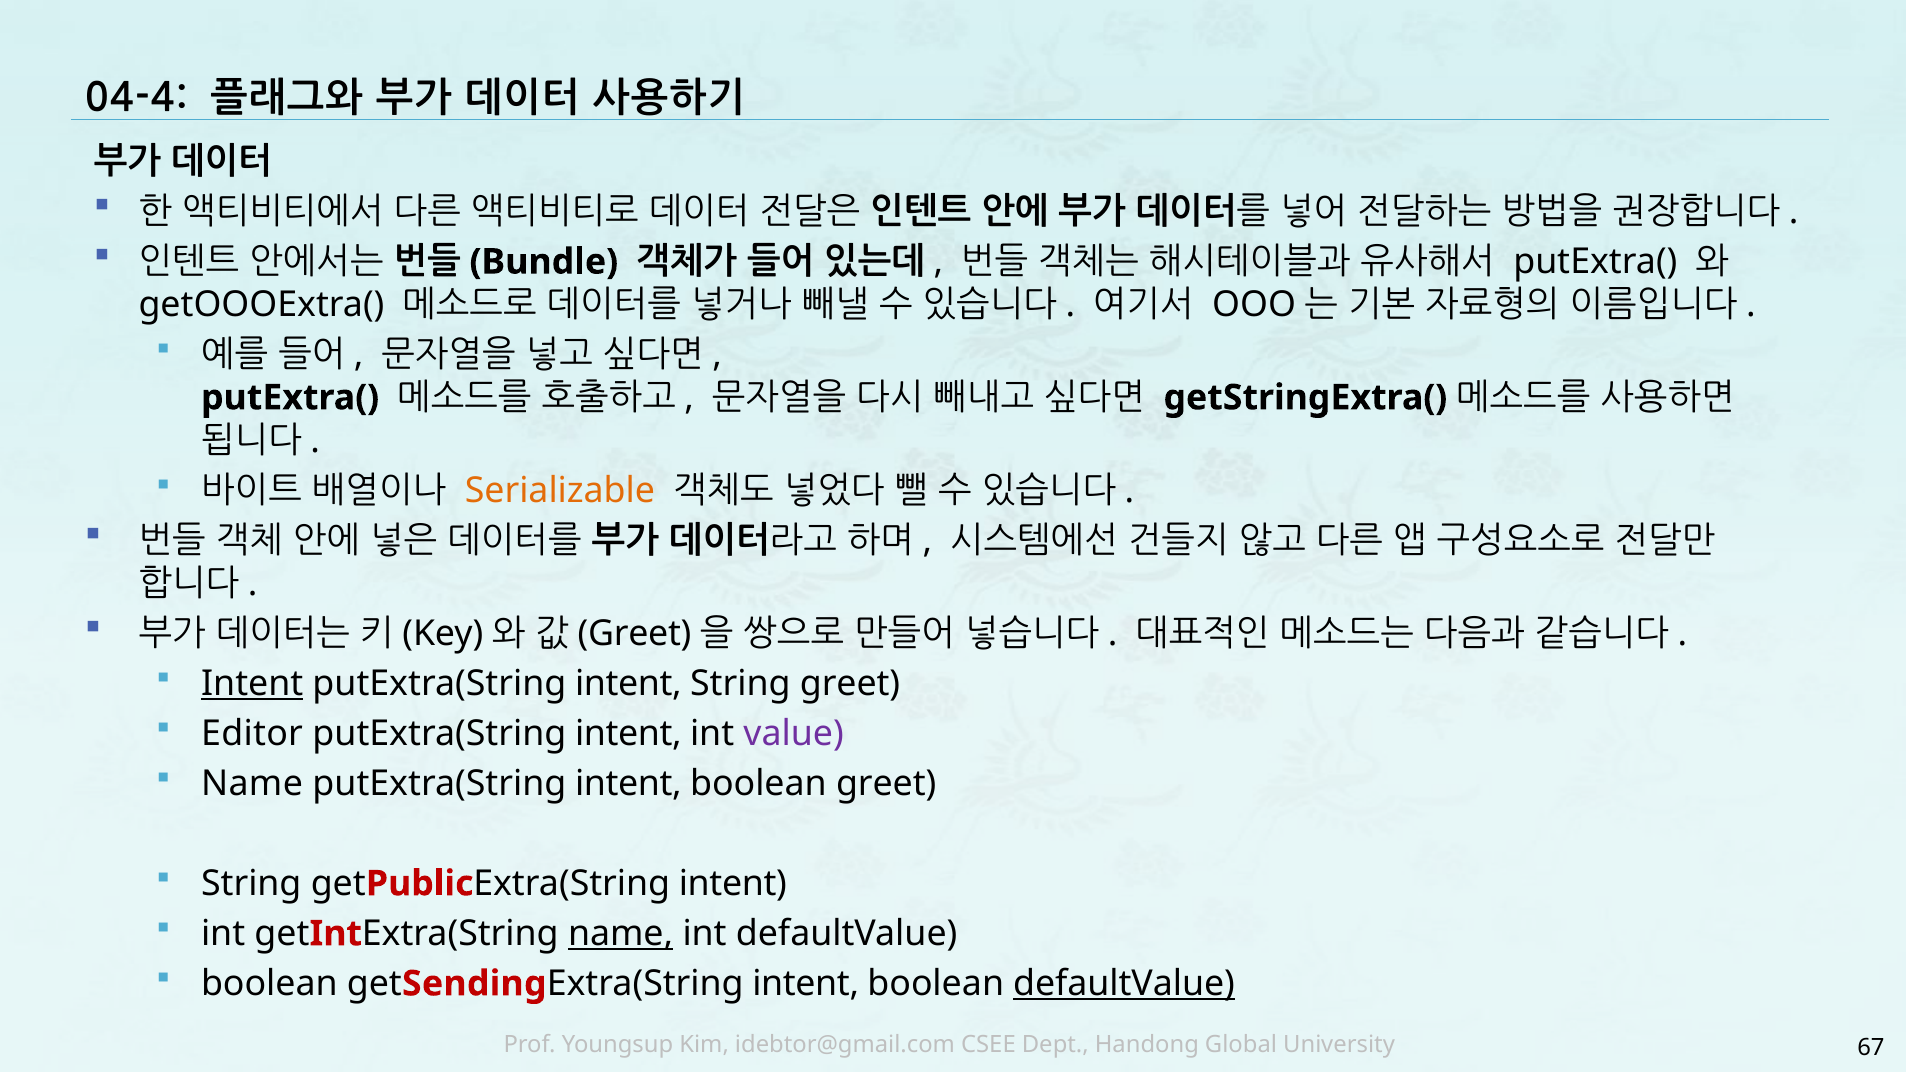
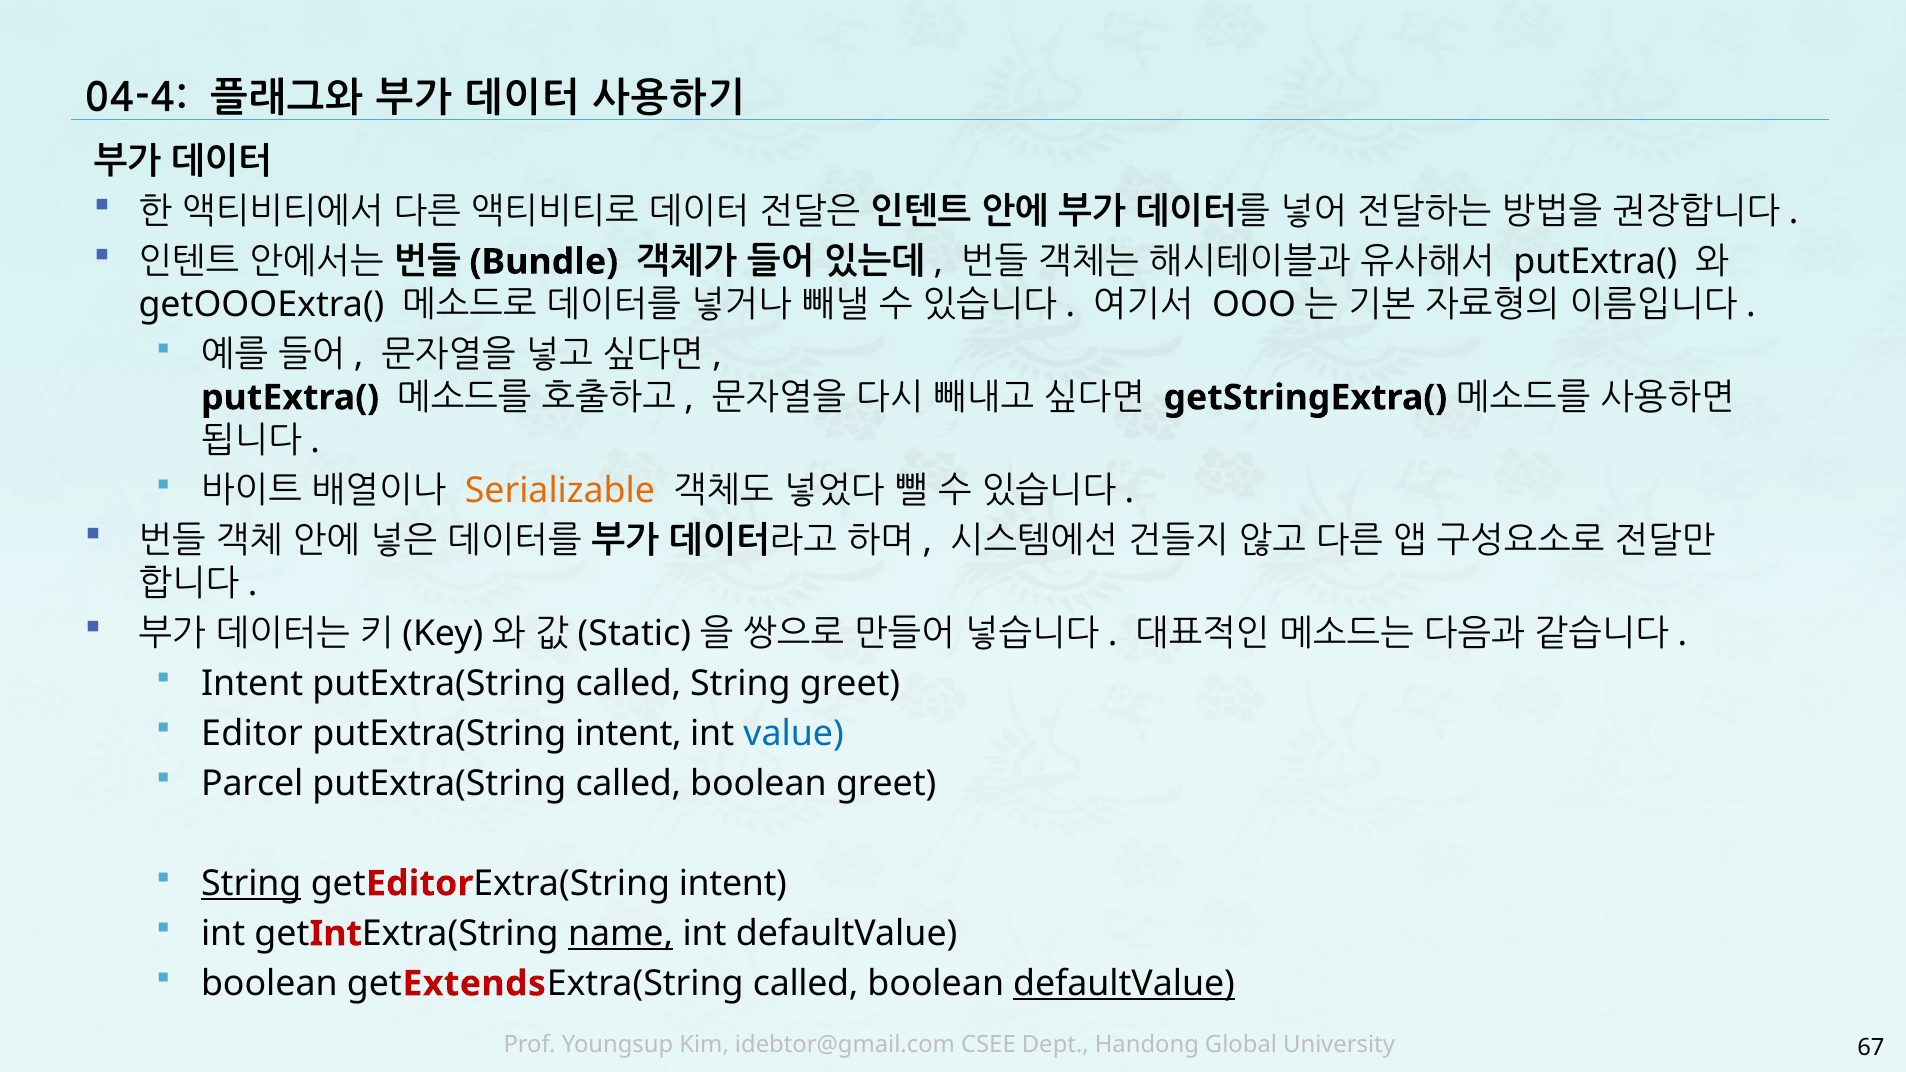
Greet at (635, 634): Greet -> Static
Intent at (252, 684) underline: present -> none
intent at (628, 684): intent -> called
value colour: purple -> blue
Name at (252, 784): Name -> Parcel
intent at (628, 784): intent -> called
String at (251, 884) underline: none -> present
Public at (420, 884): Public -> Editor
Sending: Sending -> Extends
intent at (806, 984): intent -> called
